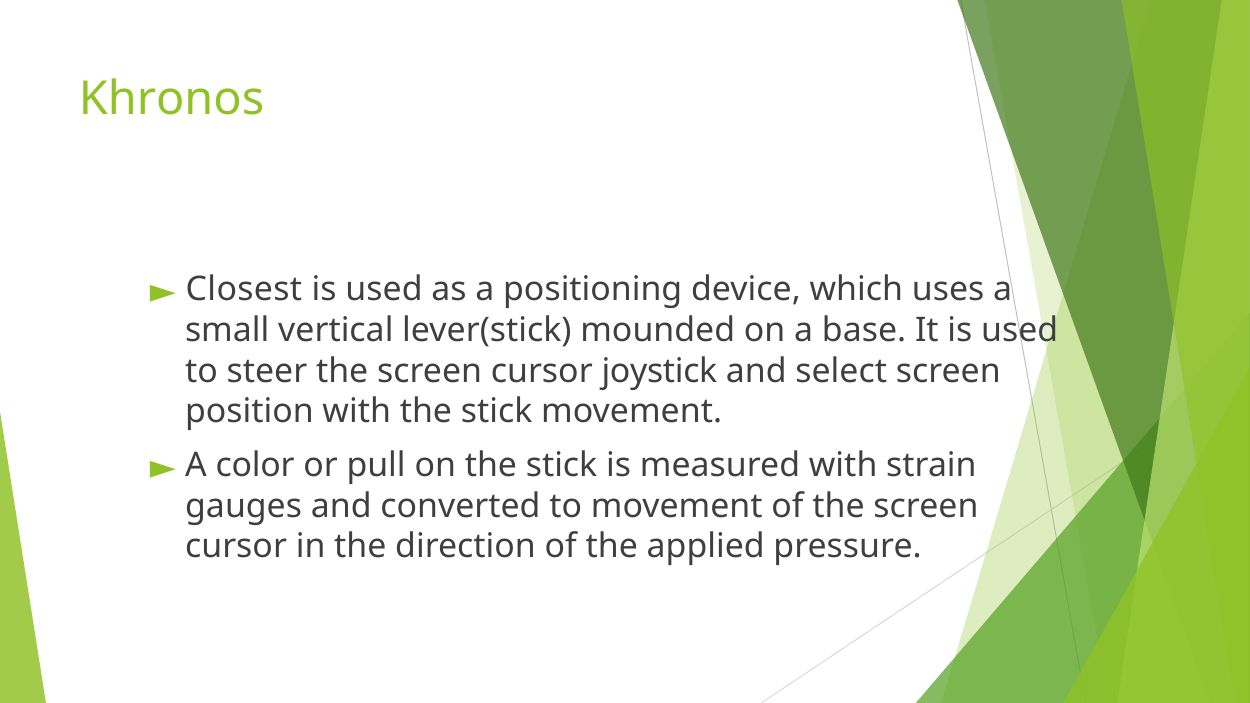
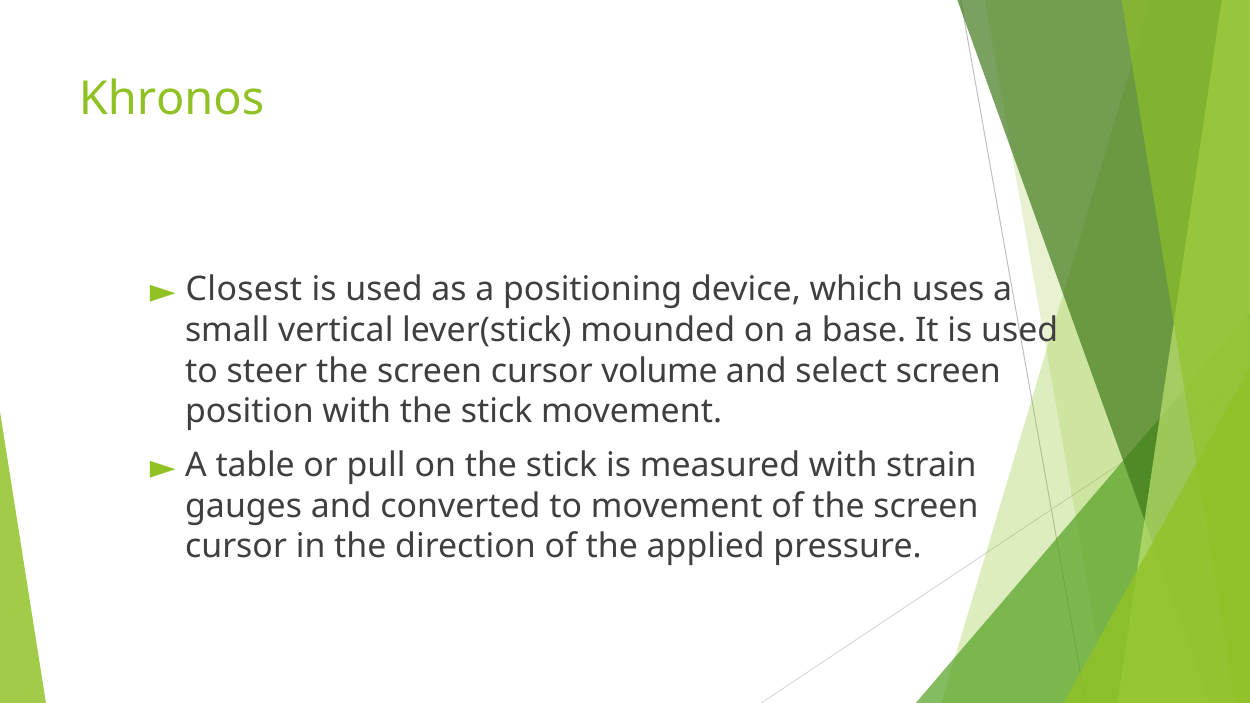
joystick: joystick -> volume
color: color -> table
